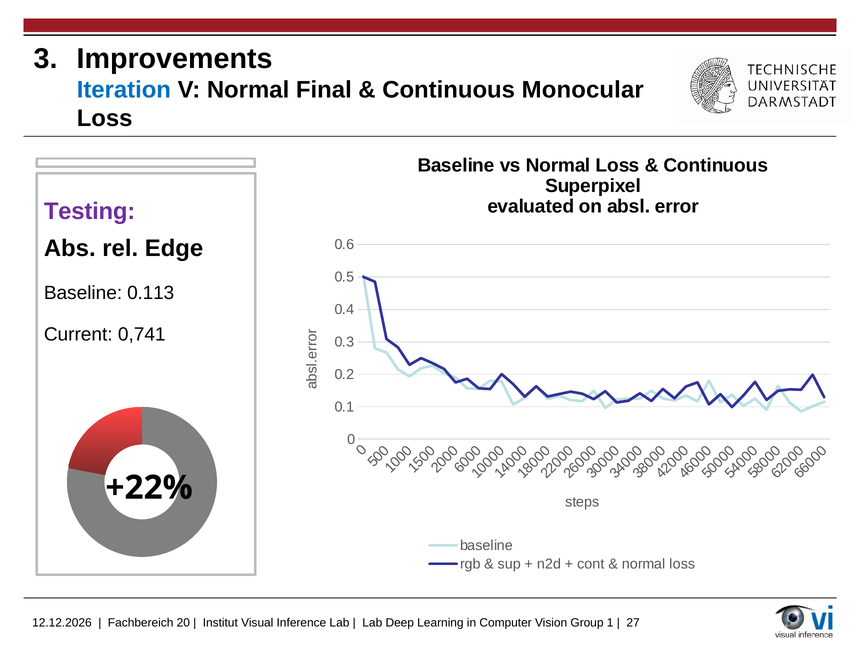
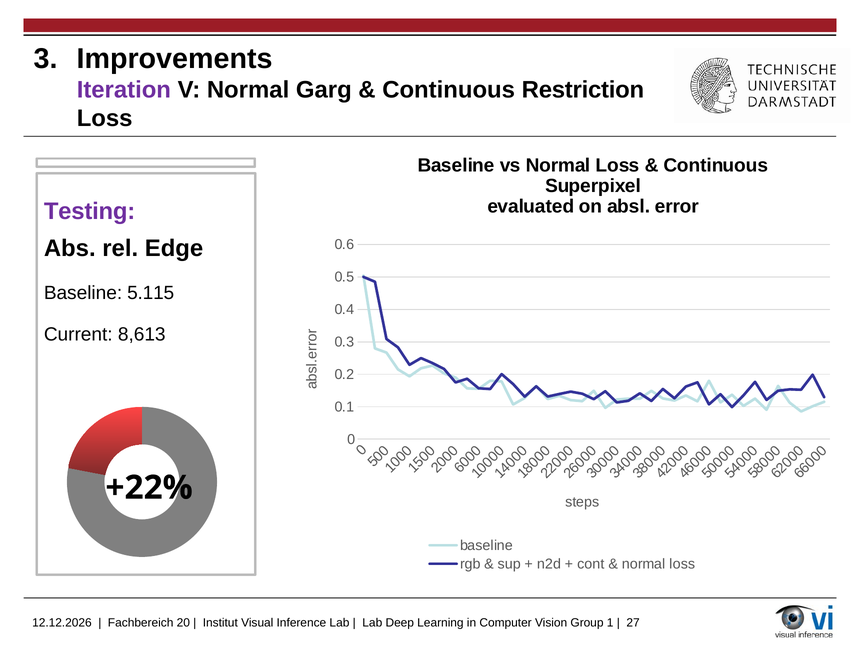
Iteration colour: blue -> purple
Final: Final -> Garg
Monocular: Monocular -> Restriction
0.113: 0.113 -> 5.115
0,741: 0,741 -> 8,613
